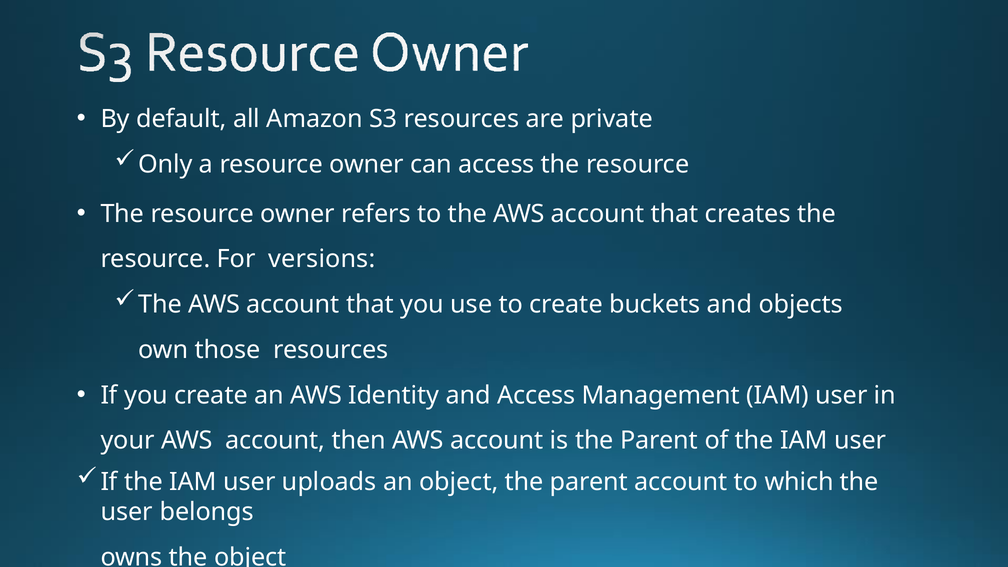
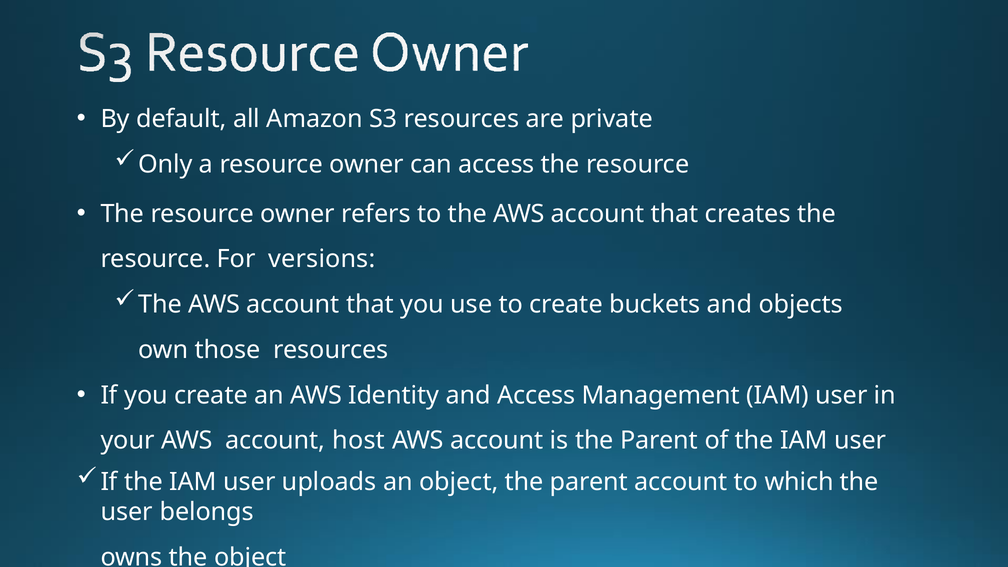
then: then -> host
